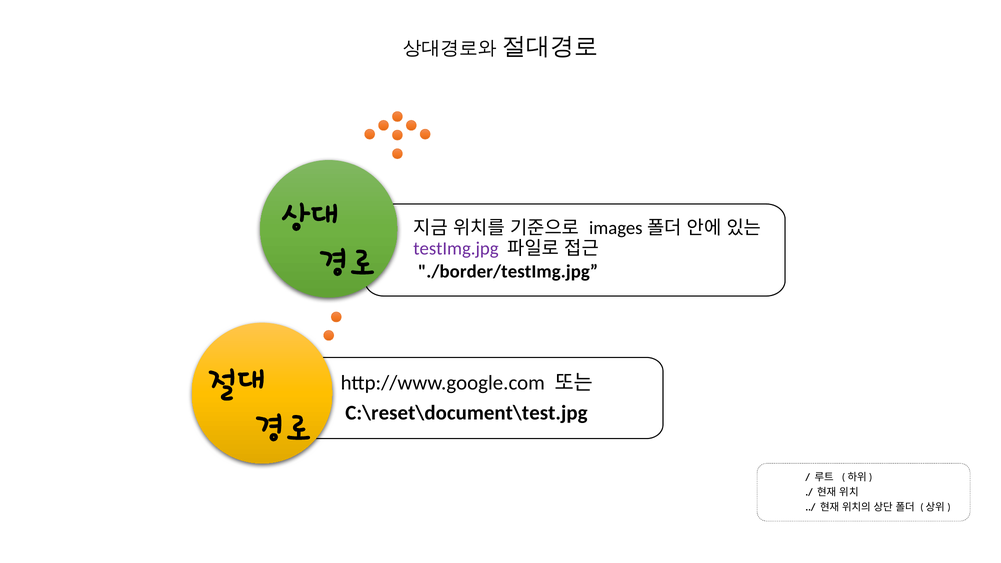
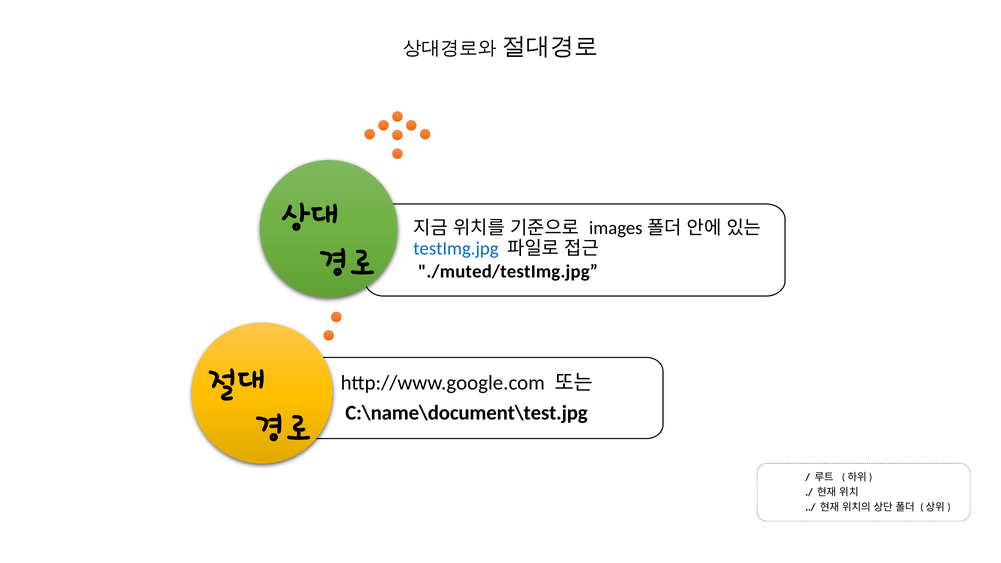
testImg.jpg colour: purple -> blue
./border/testImg.jpg: ./border/testImg.jpg -> ./muted/testImg.jpg
C:\reset\document\test.jpg: C:\reset\document\test.jpg -> C:\name\document\test.jpg
